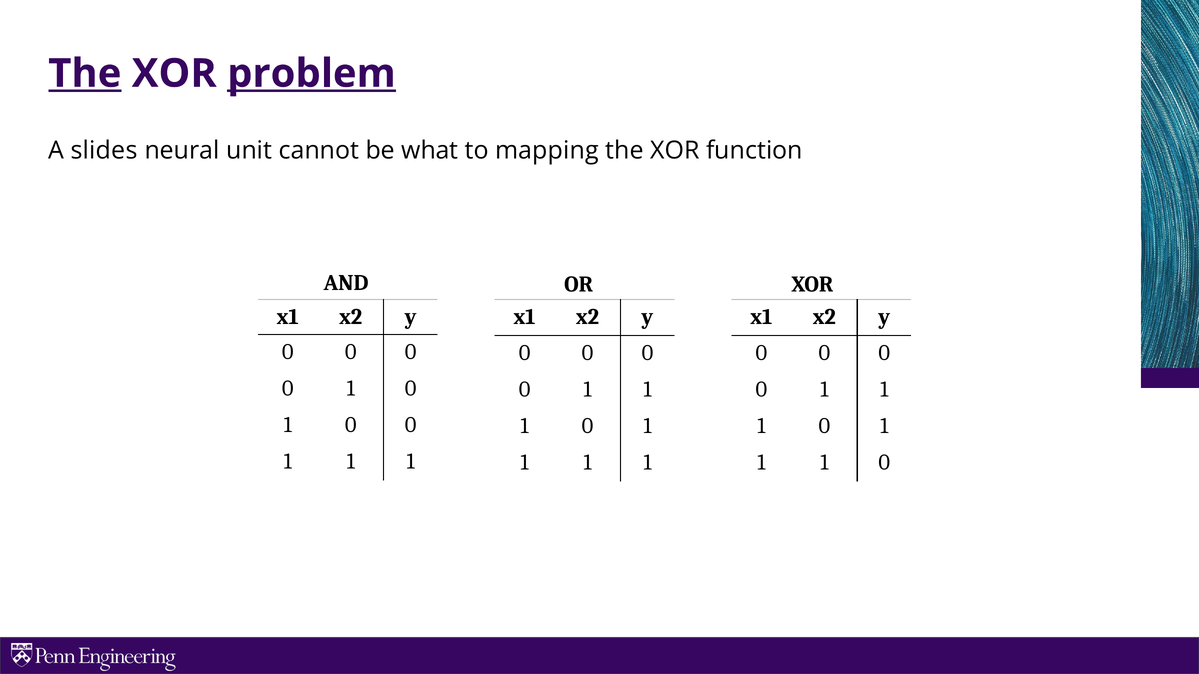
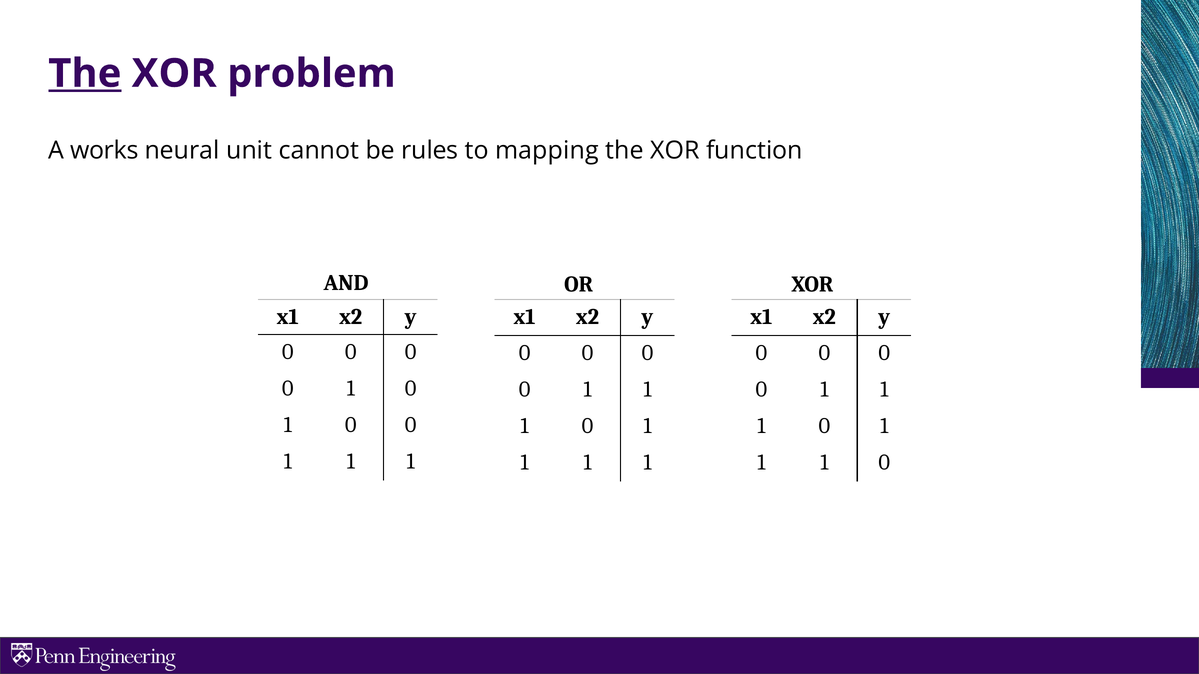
problem underline: present -> none
slides: slides -> works
what: what -> rules
